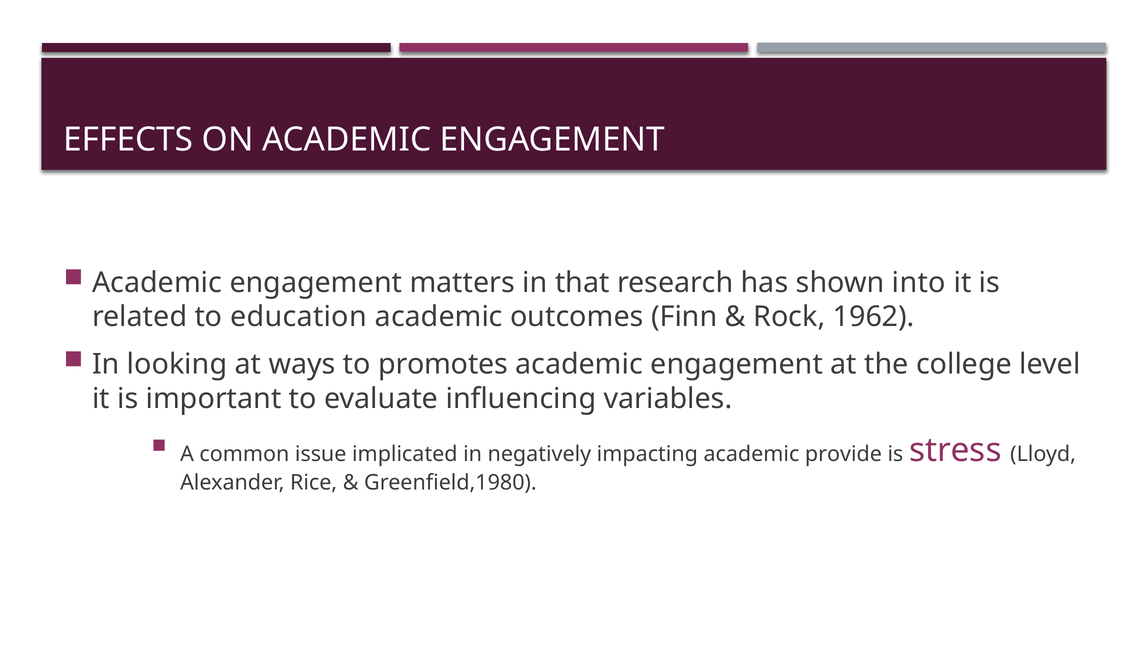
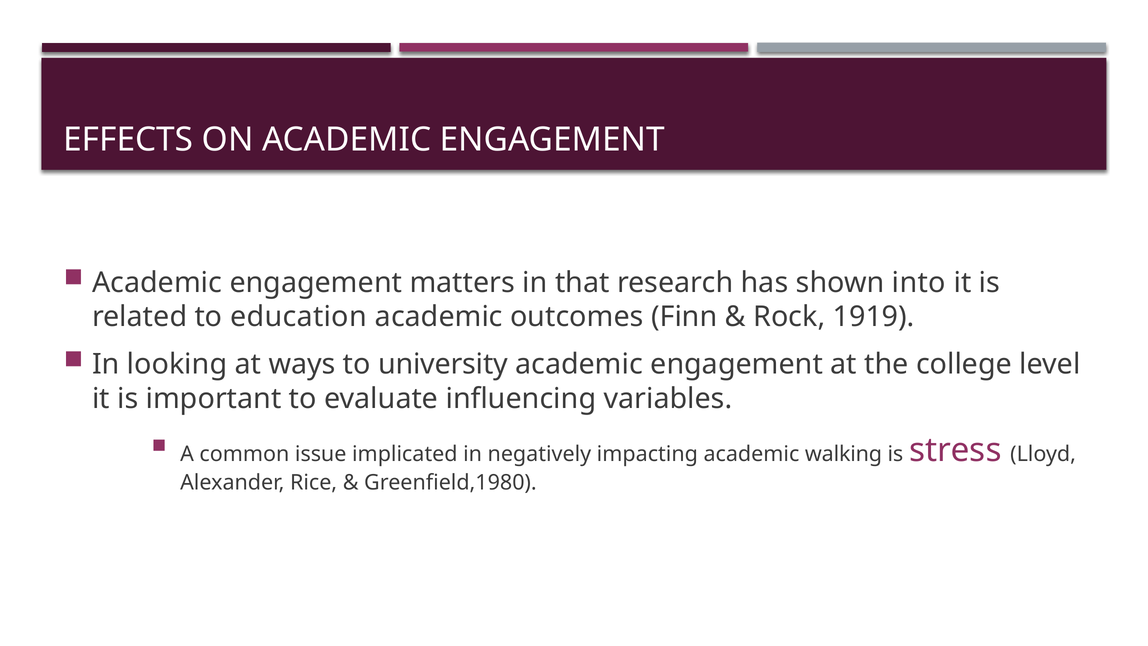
1962: 1962 -> 1919
promotes: promotes -> university
provide: provide -> walking
